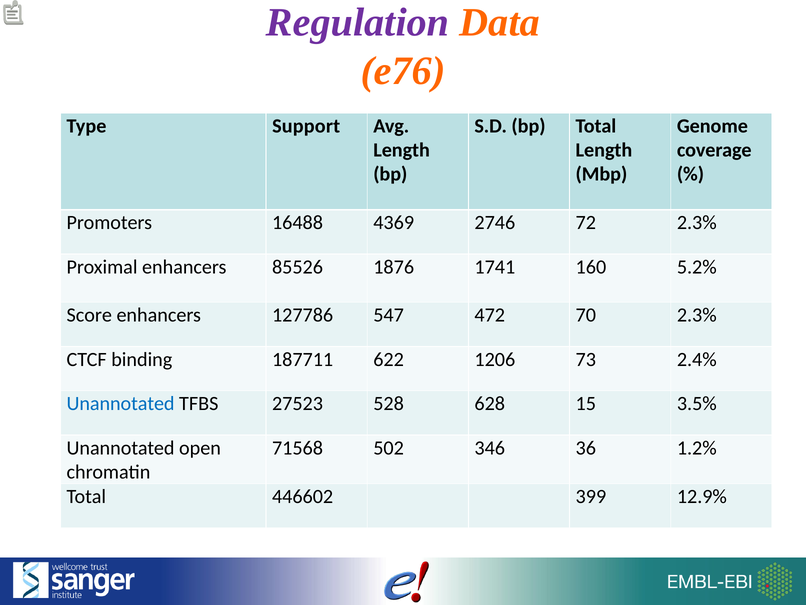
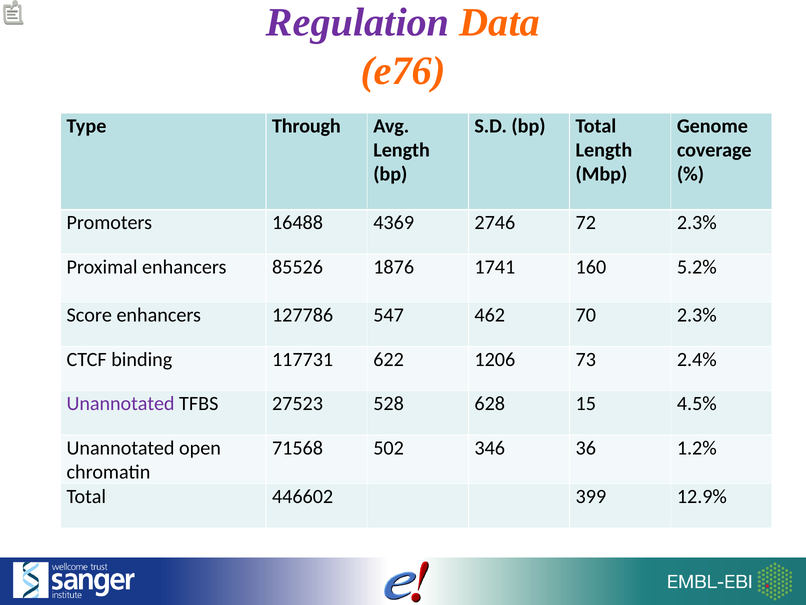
Support: Support -> Through
472: 472 -> 462
187711: 187711 -> 117731
Unannotated at (121, 403) colour: blue -> purple
3.5%: 3.5% -> 4.5%
